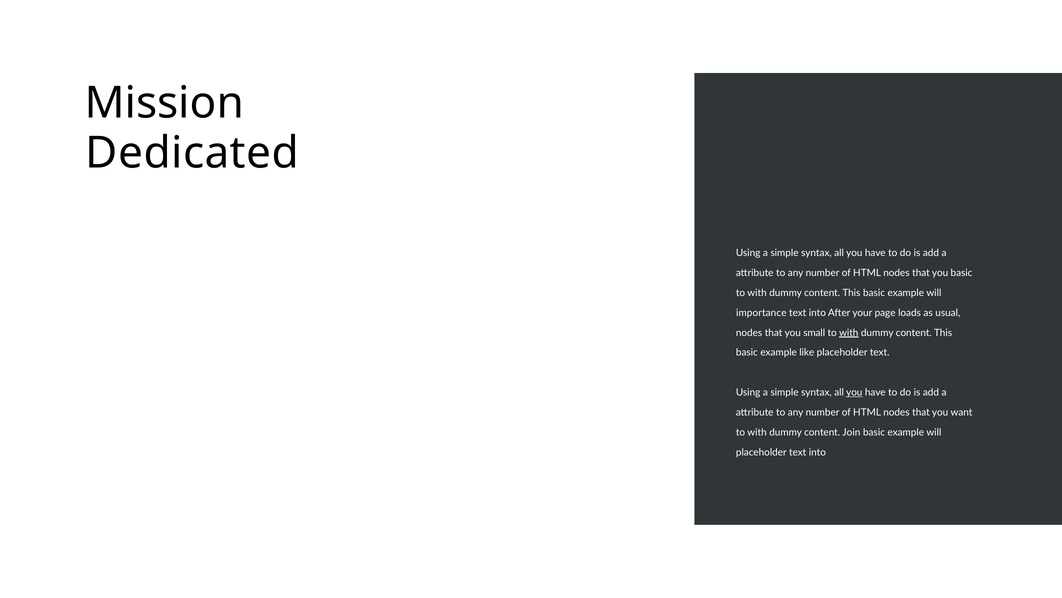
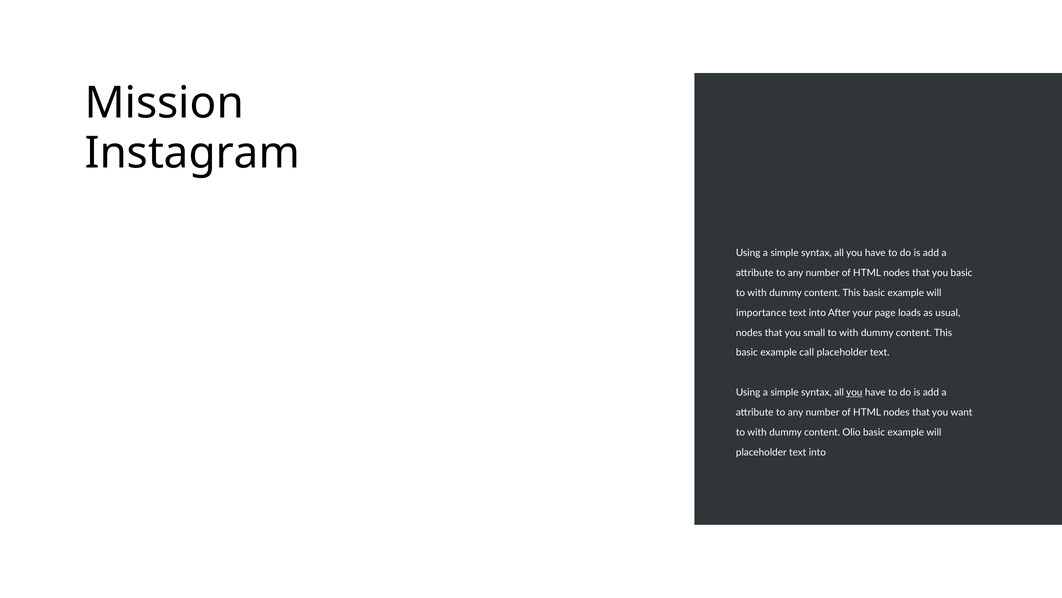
Dedicated: Dedicated -> Instagram
with at (849, 332) underline: present -> none
like: like -> call
Join: Join -> Olio
